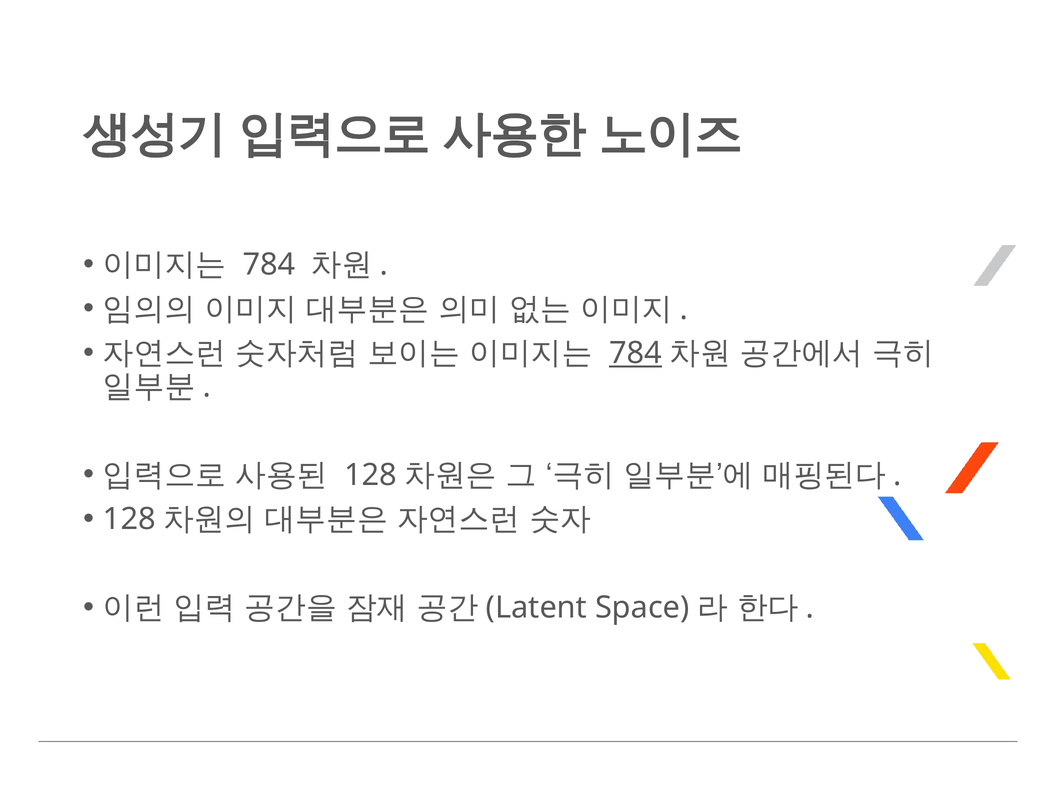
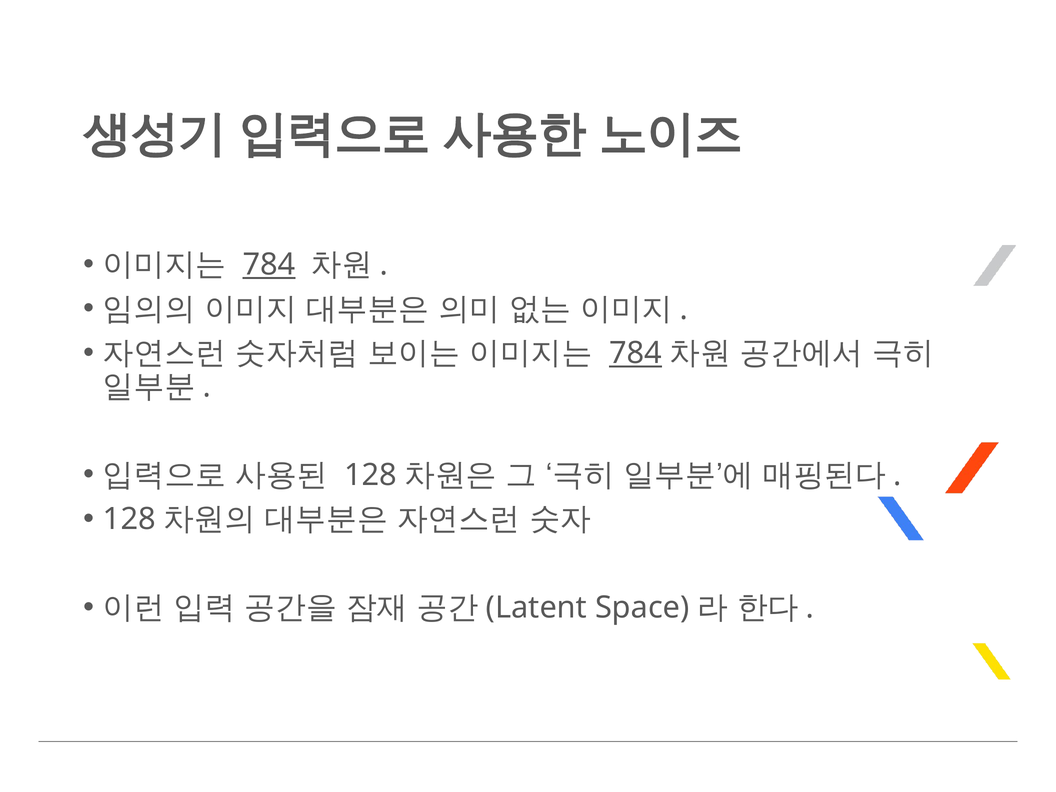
784 at (269, 265) underline: none -> present
